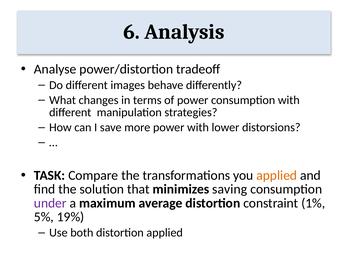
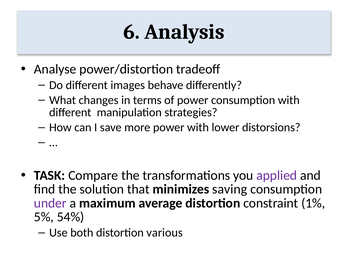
applied at (277, 175) colour: orange -> purple
19%: 19% -> 54%
distortion applied: applied -> various
